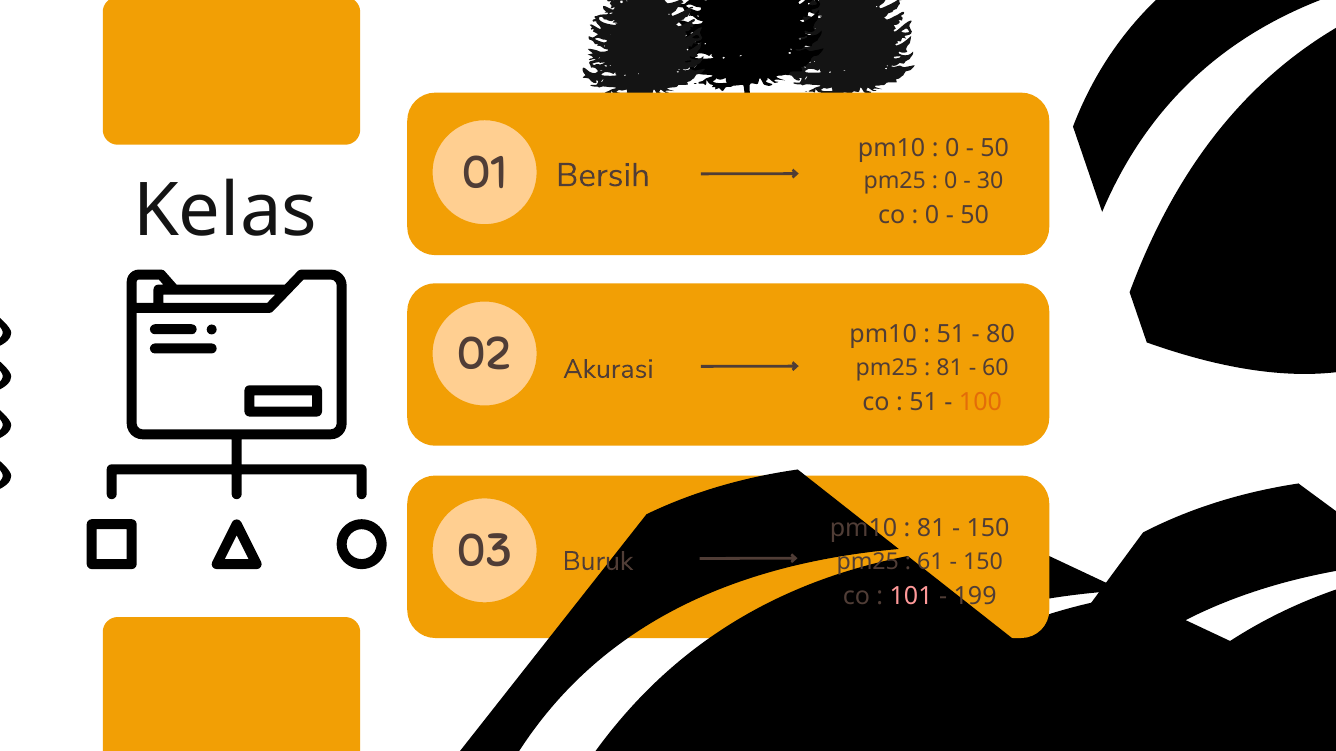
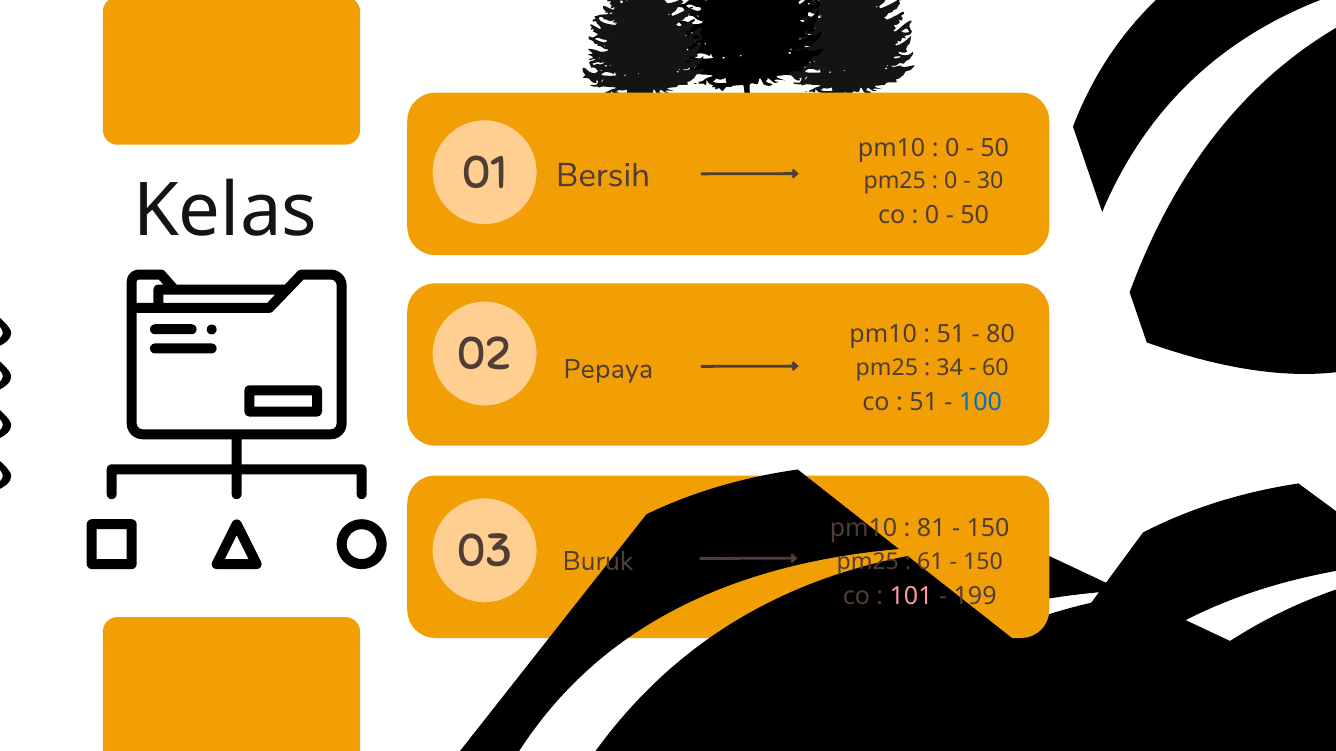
Akurasi: Akurasi -> Pepaya
81 at (950, 368): 81 -> 34
100 colour: orange -> blue
